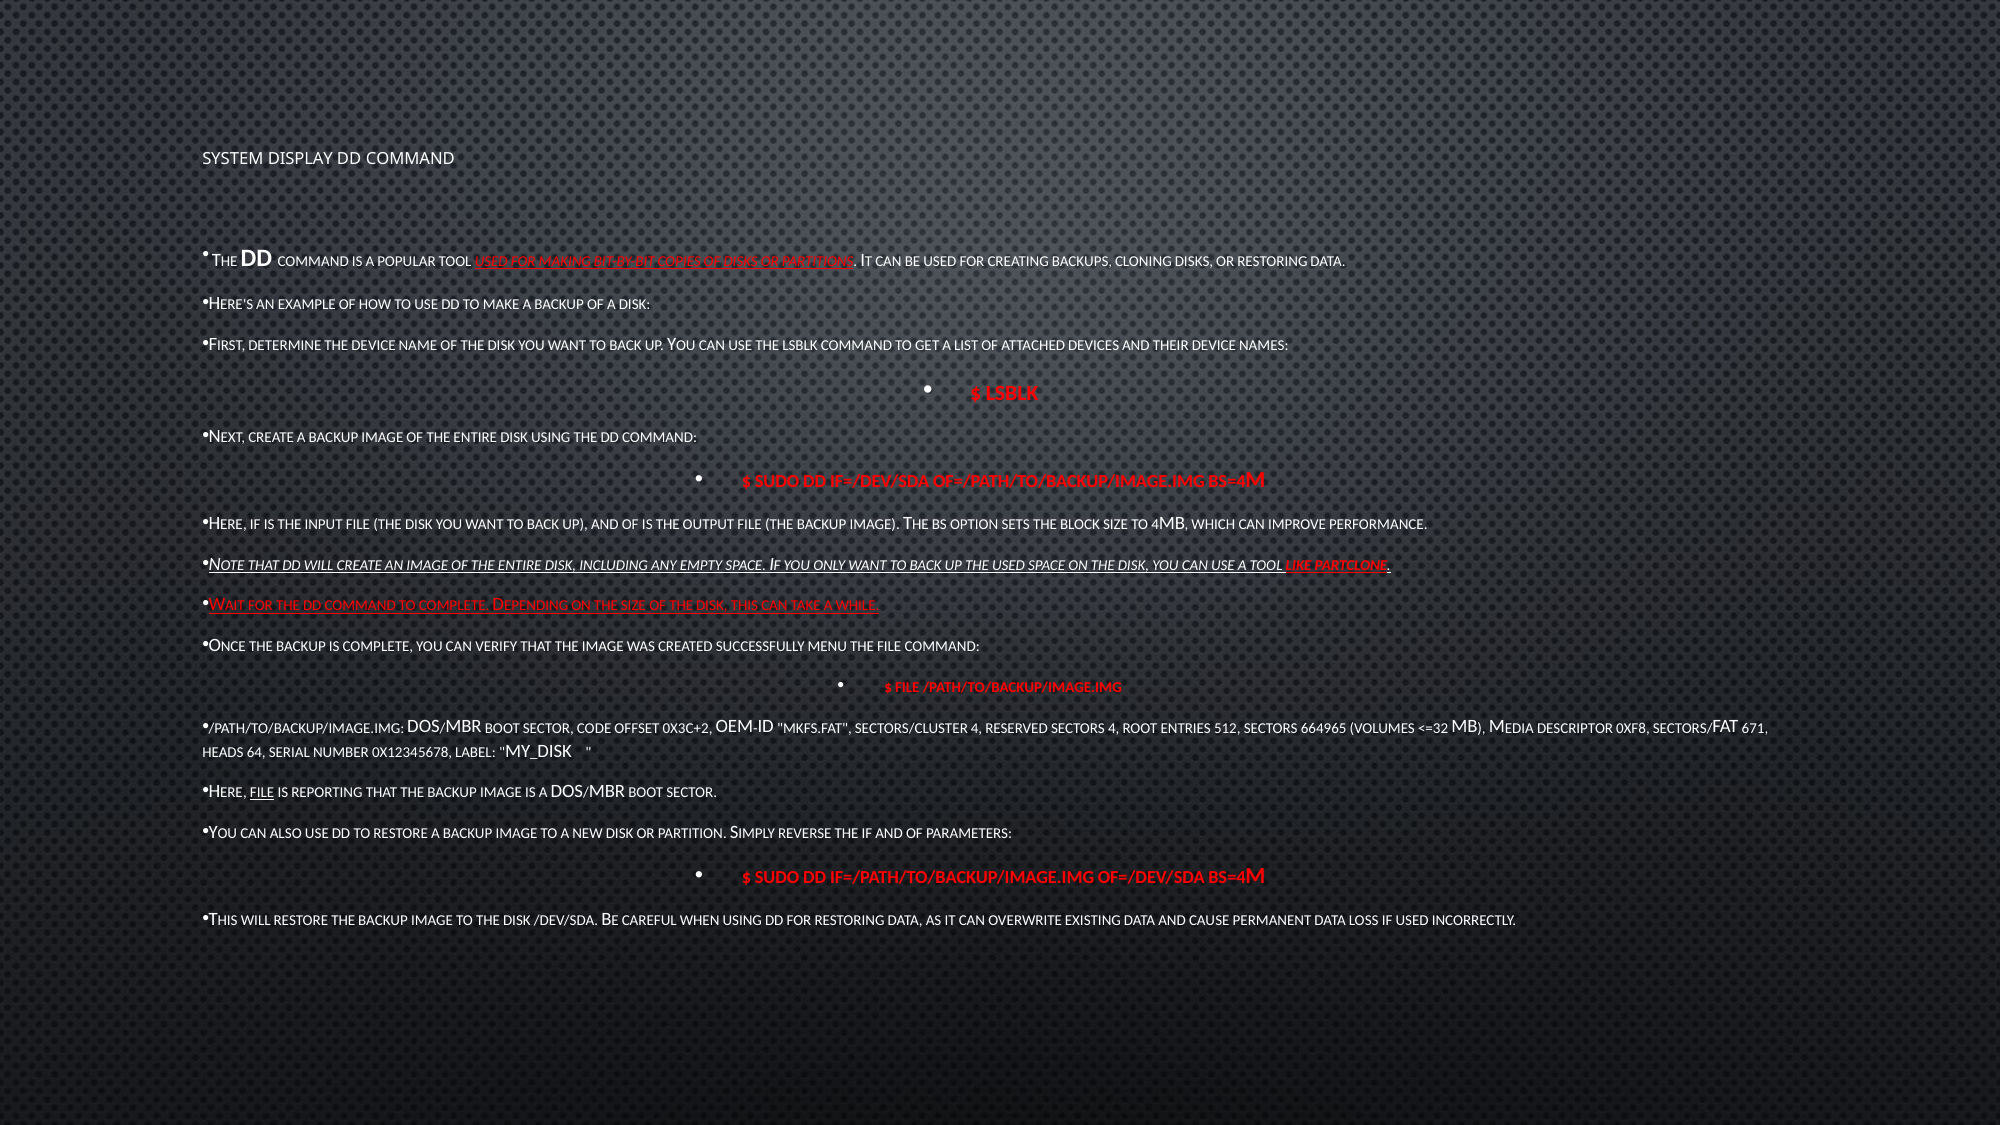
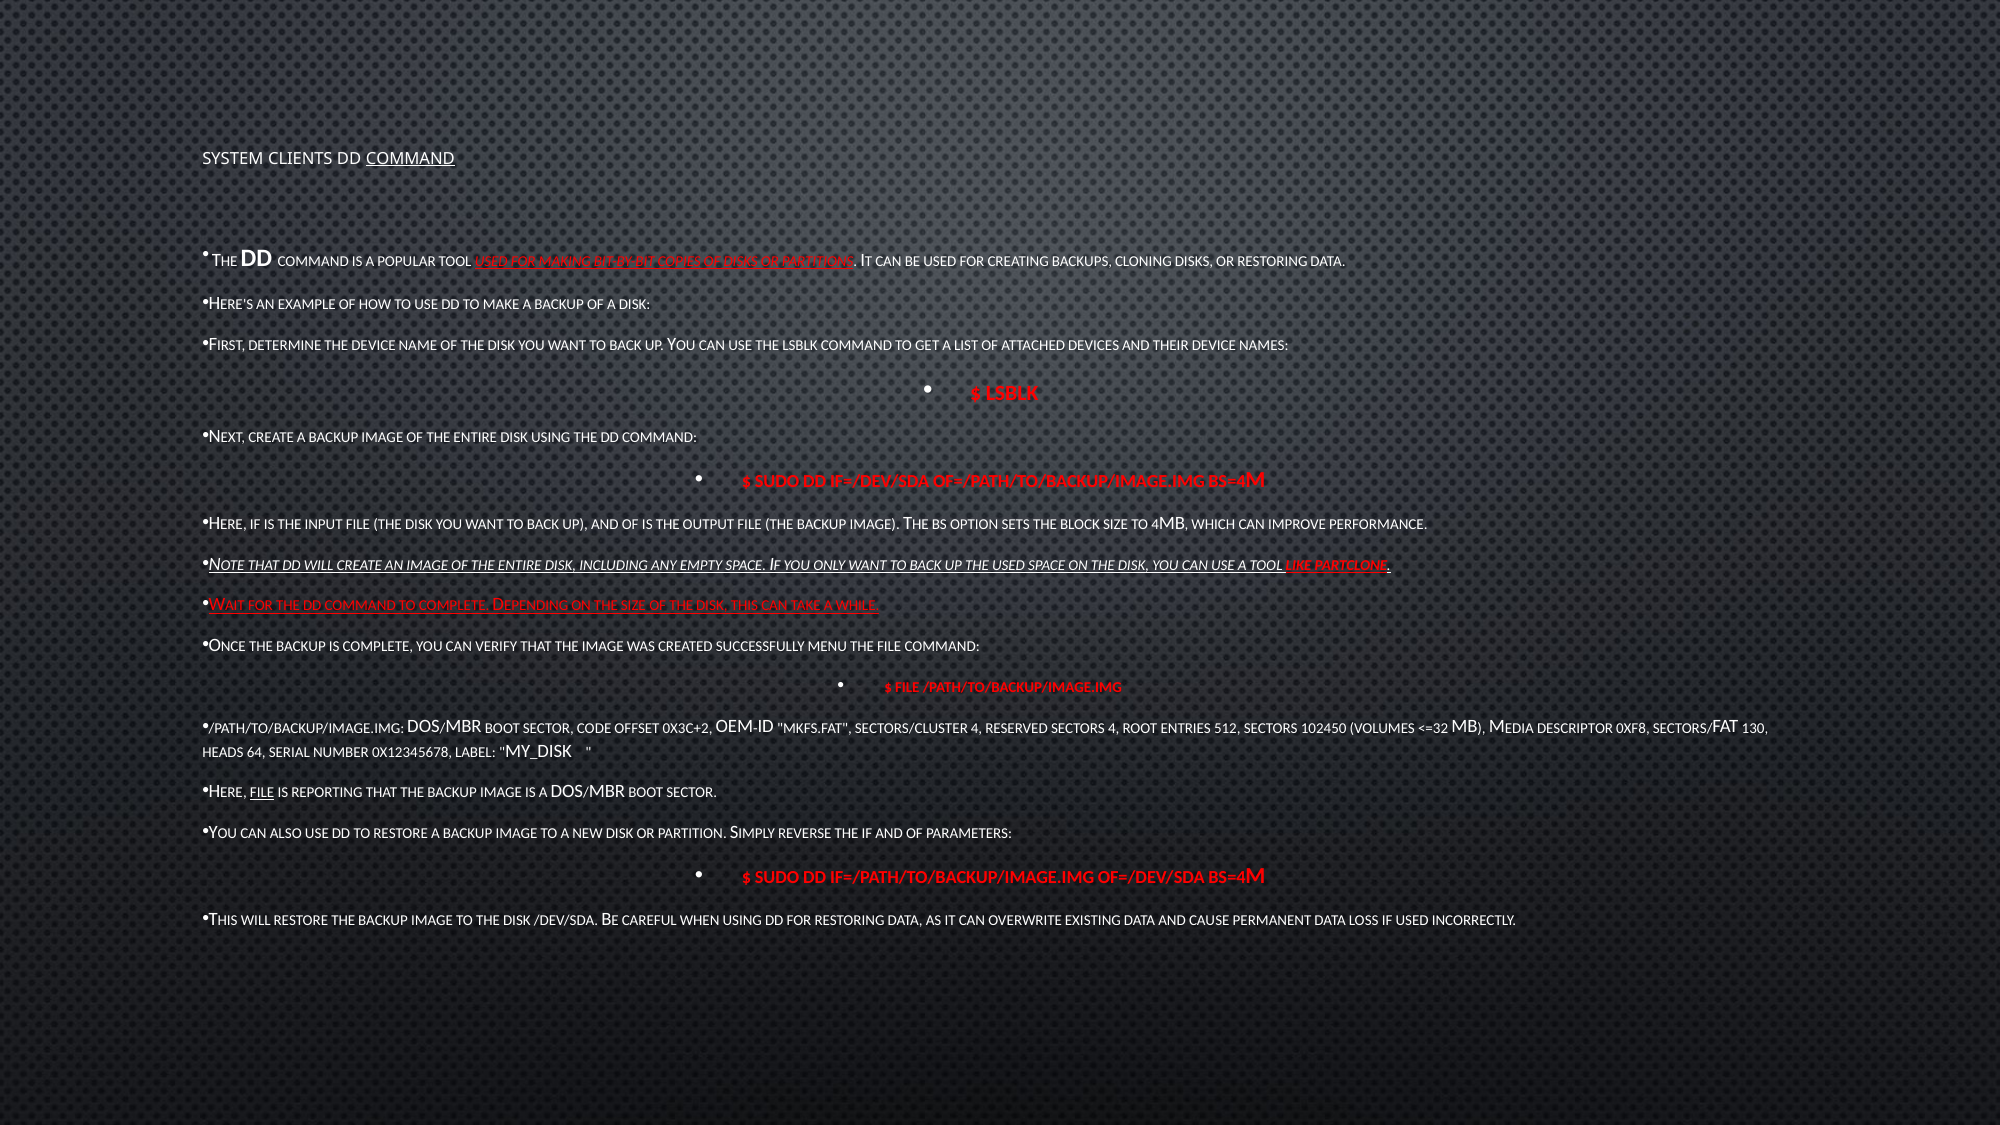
DISPLAY: DISPLAY -> CLIENTS
COMMAND at (410, 159) underline: none -> present
664965: 664965 -> 102450
671: 671 -> 130
